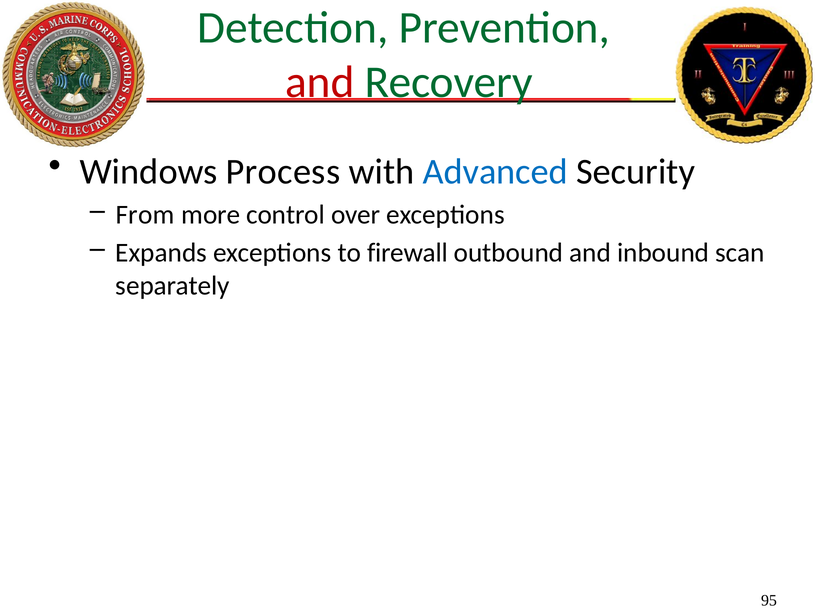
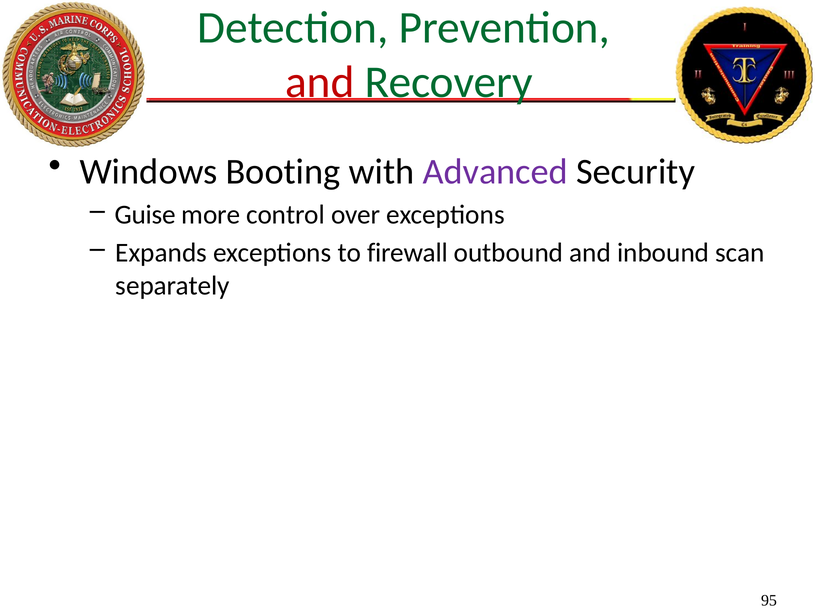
Process: Process -> Booting
Advanced colour: blue -> purple
From: From -> Guise
